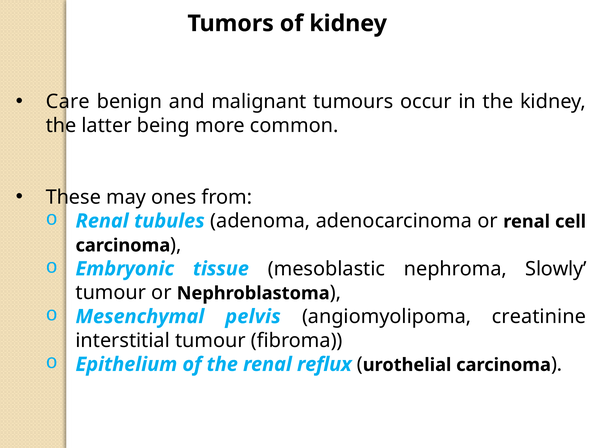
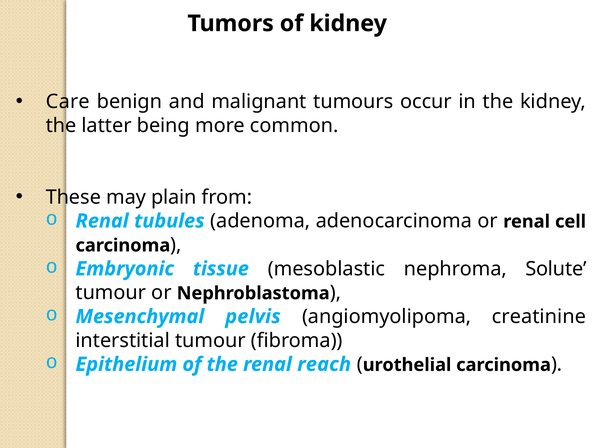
ones: ones -> plain
Slowly: Slowly -> Solute
reflux: reflux -> reach
